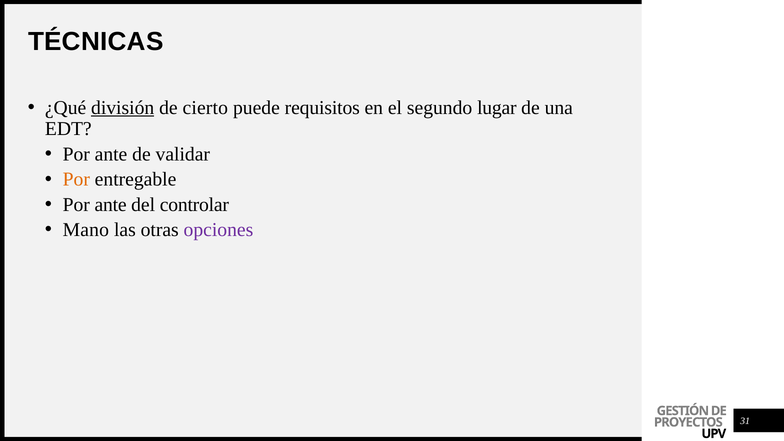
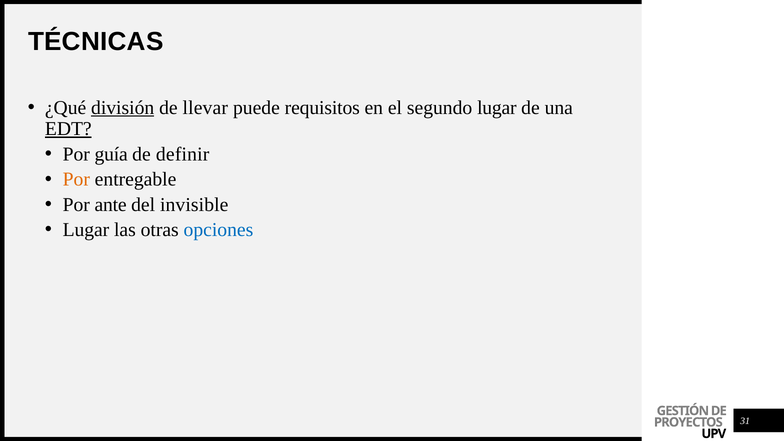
cierto: cierto -> llevar
EDT underline: none -> present
ante at (111, 154): ante -> guía
validar: validar -> definir
controlar: controlar -> invisible
Mano at (86, 230): Mano -> Lugar
opciones colour: purple -> blue
